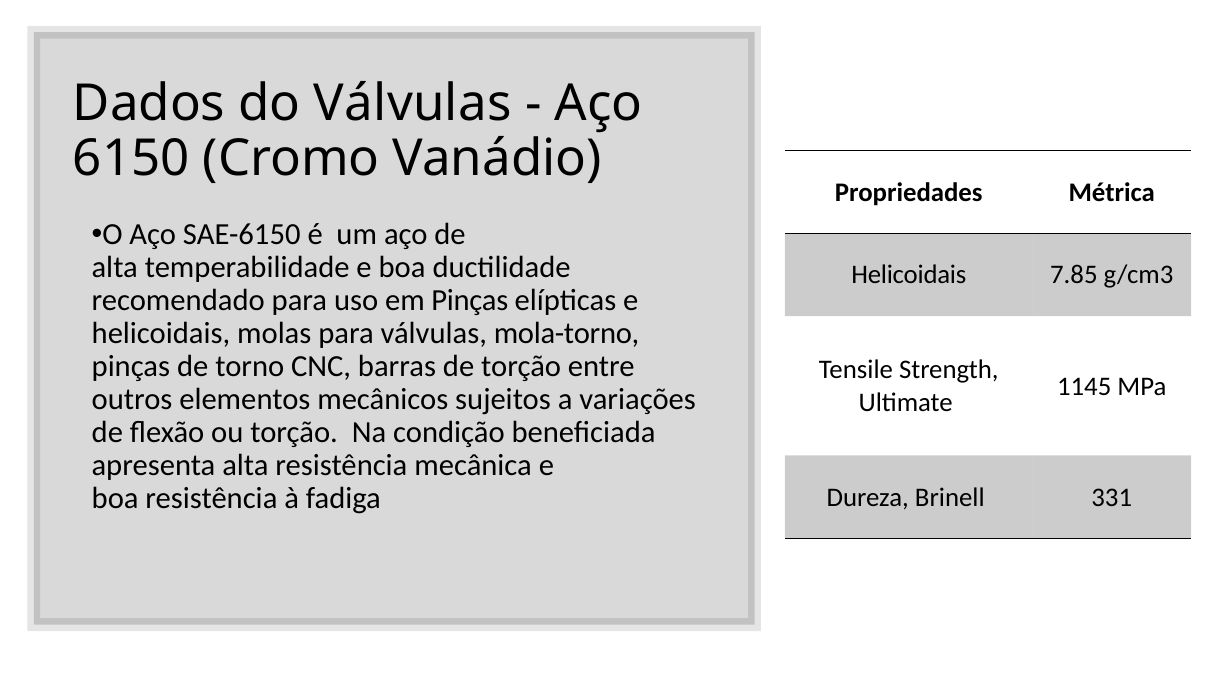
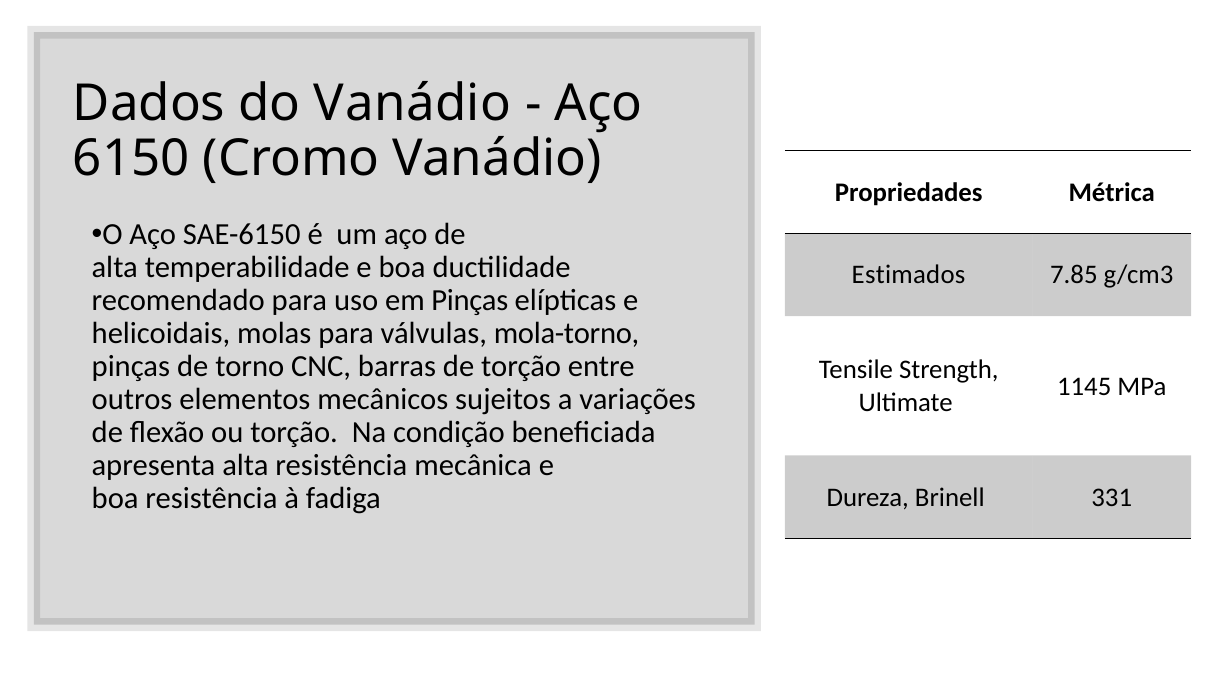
do Válvulas: Válvulas -> Vanádio
Helicoidais at (909, 275): Helicoidais -> Estimados
